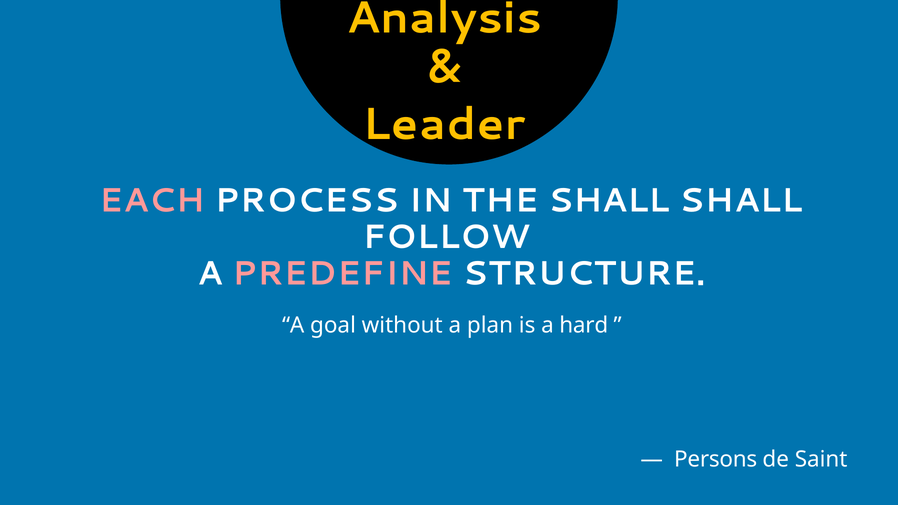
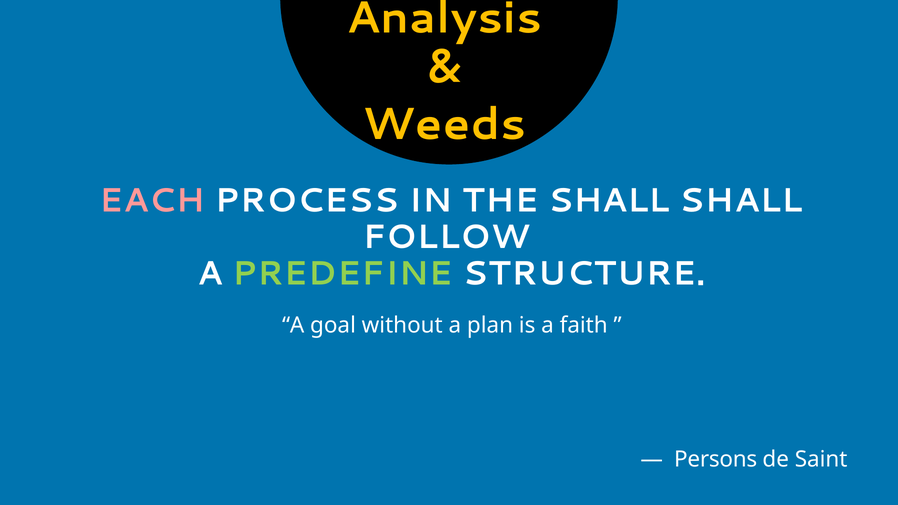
Leader: Leader -> Weeds
PREDEFINE colour: pink -> light green
hard: hard -> faith
